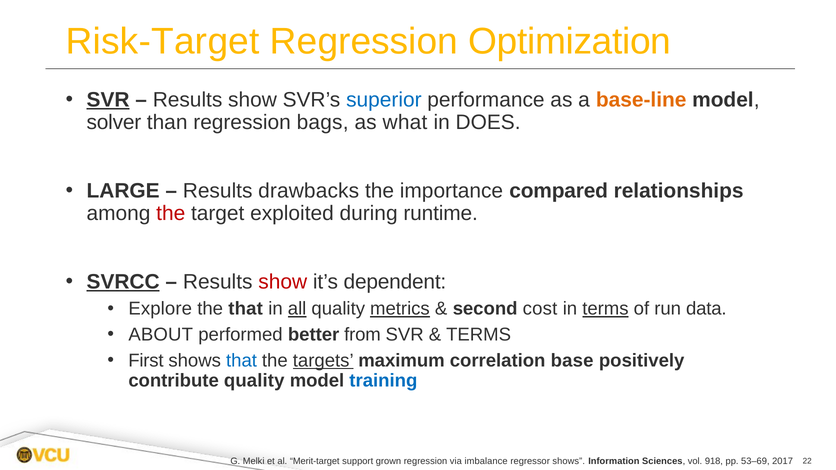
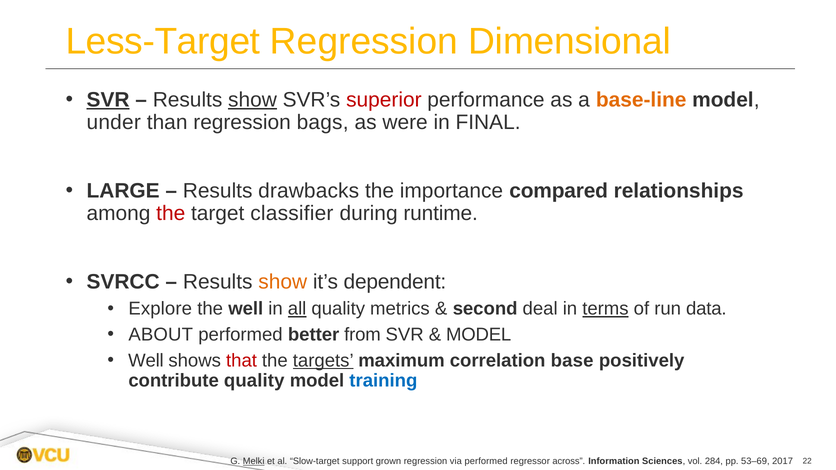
Risk-Target: Risk-Target -> Less-Target
Optimization: Optimization -> Dimensional
show at (252, 100) underline: none -> present
superior colour: blue -> red
solver: solver -> under
what: what -> were
DOES: DOES -> FINAL
exploited: exploited -> classifier
SVRCC underline: present -> none
show at (283, 282) colour: red -> orange
the that: that -> well
metrics underline: present -> none
cost: cost -> deal
TERMS at (479, 335): TERMS -> MODEL
First at (146, 361): First -> Well
that at (242, 361) colour: blue -> red
Melki underline: none -> present
Merit-target: Merit-target -> Slow-target
via imbalance: imbalance -> performed
regressor shows: shows -> across
918: 918 -> 284
